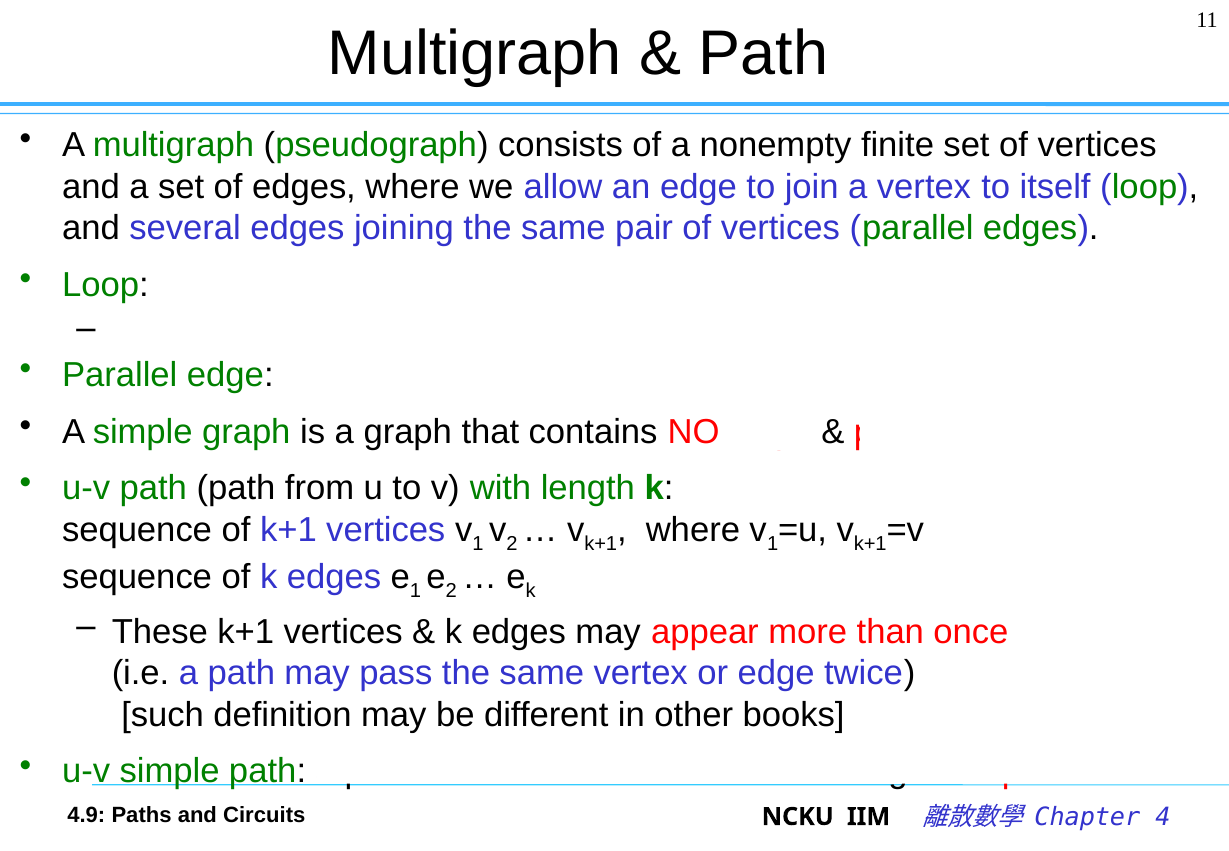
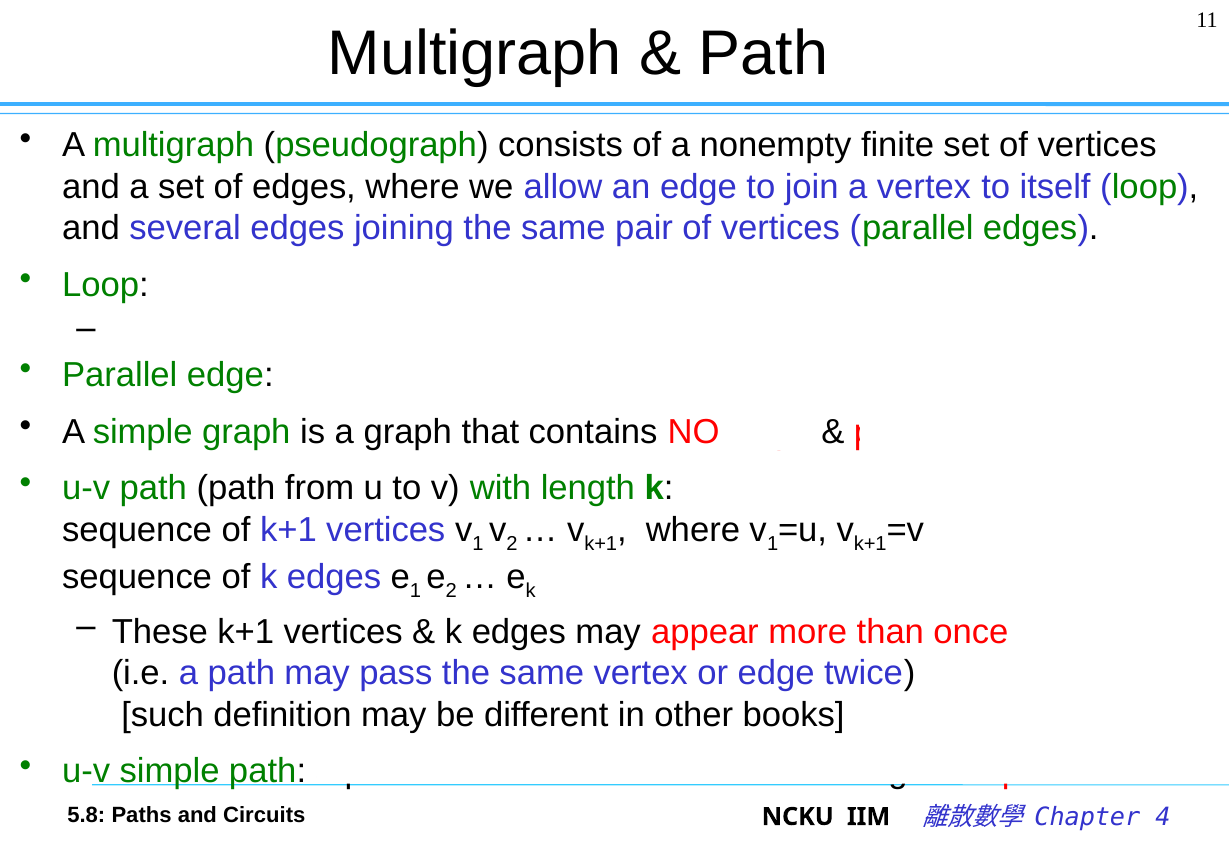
4.9: 4.9 -> 5.8
